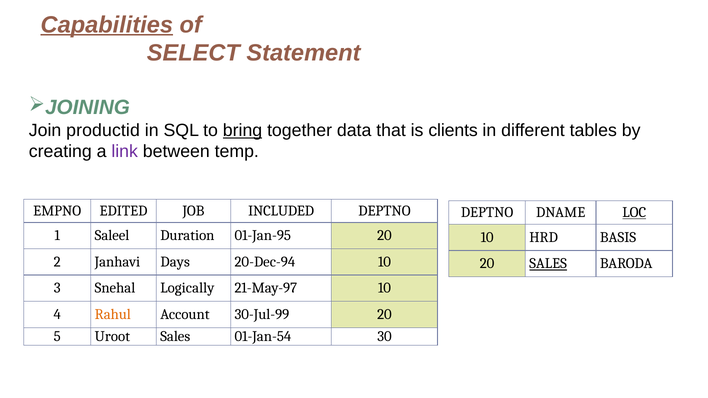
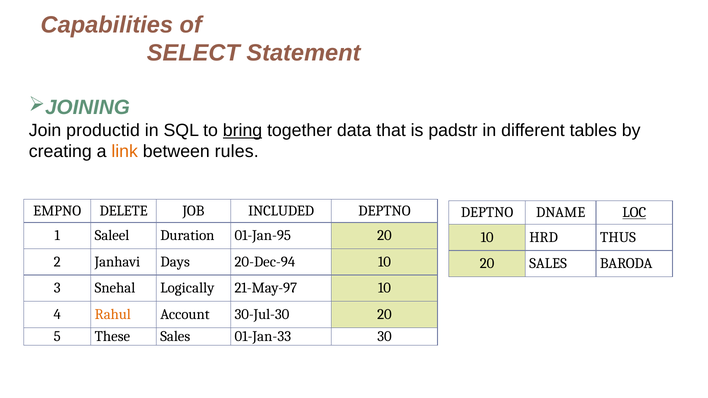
Capabilities underline: present -> none
clients: clients -> padstr
link colour: purple -> orange
temp: temp -> rules
EDITED: EDITED -> DELETE
BASIS: BASIS -> THUS
SALES at (548, 264) underline: present -> none
30-Jul-99: 30-Jul-99 -> 30-Jul-30
Uroot: Uroot -> These
01-Jan-54: 01-Jan-54 -> 01-Jan-33
